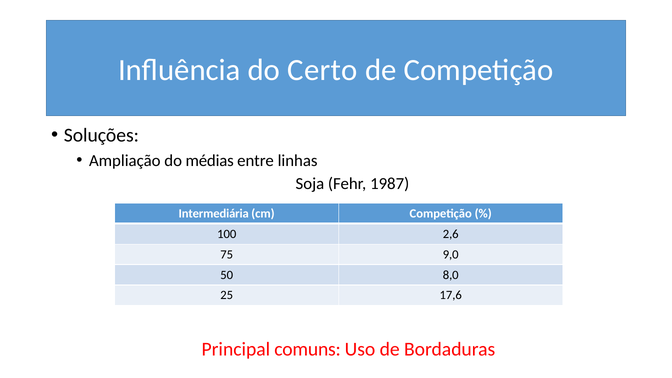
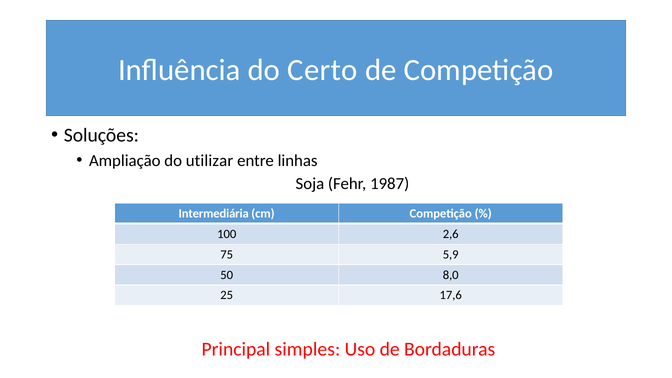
médias: médias -> utilizar
9,0: 9,0 -> 5,9
comuns: comuns -> simples
